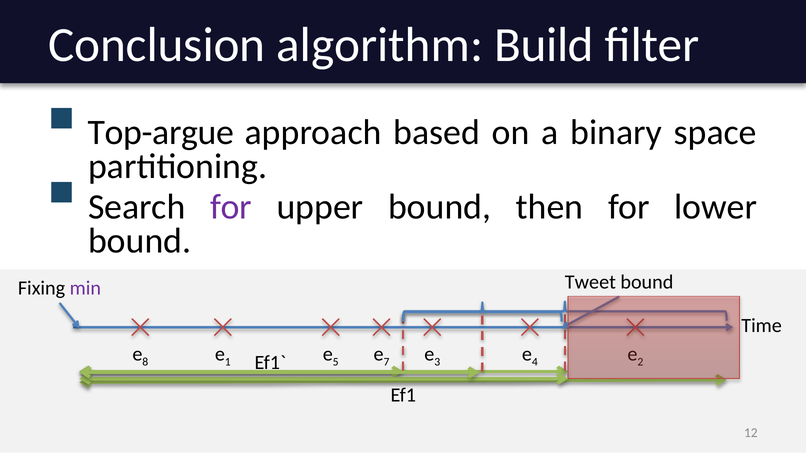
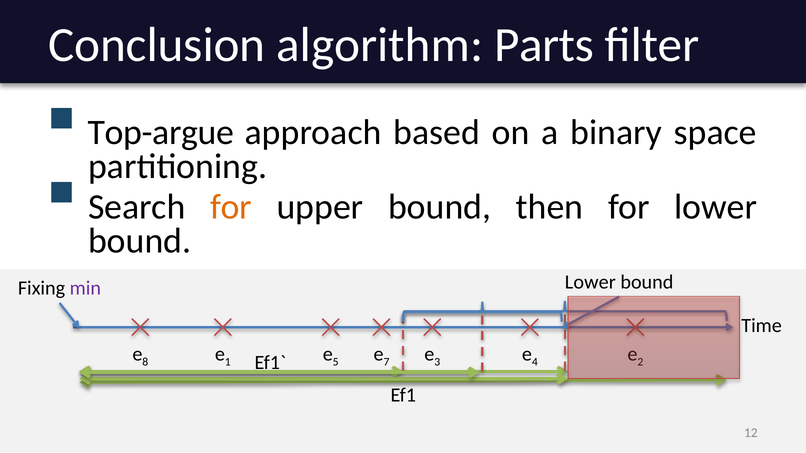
Build: Build -> Parts
for at (231, 207) colour: purple -> orange
Tweet at (590, 282): Tweet -> Lower
